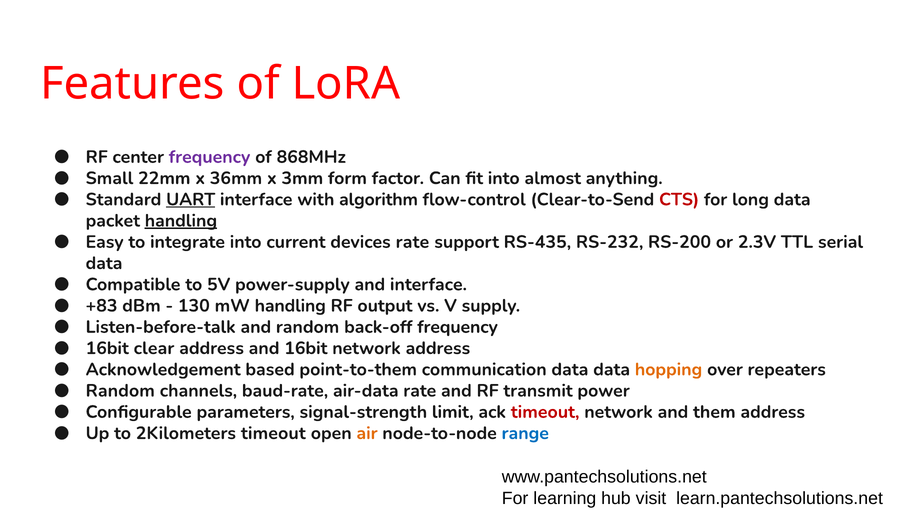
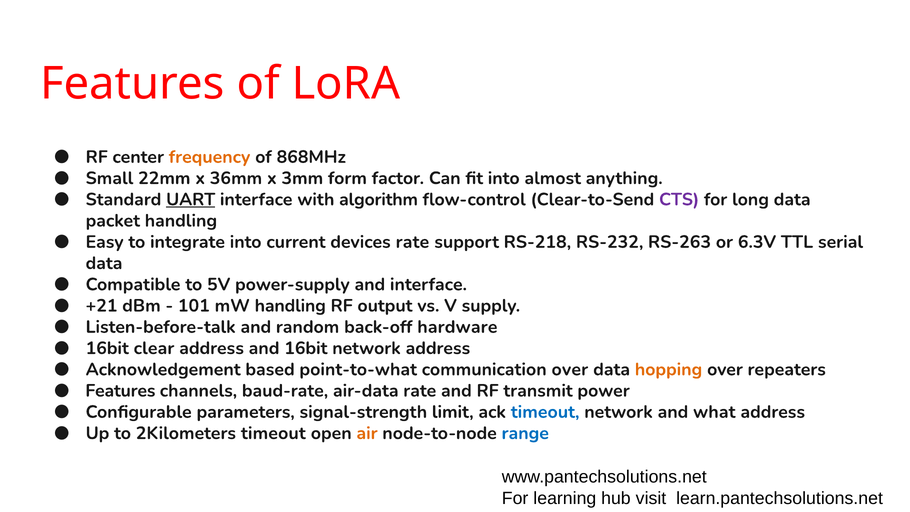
frequency at (209, 157) colour: purple -> orange
CTS colour: red -> purple
handling at (181, 221) underline: present -> none
RS-435: RS-435 -> RS-218
RS-200: RS-200 -> RS-263
2.3V: 2.3V -> 6.3V
+83: +83 -> +21
130: 130 -> 101
back-off frequency: frequency -> hardware
point-to-them: point-to-them -> point-to-what
communication data: data -> over
Random at (120, 391): Random -> Features
timeout at (545, 412) colour: red -> blue
them: them -> what
